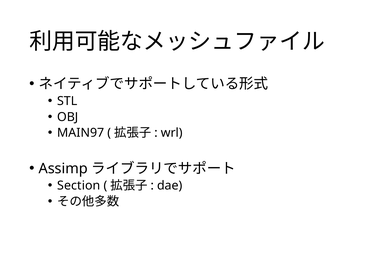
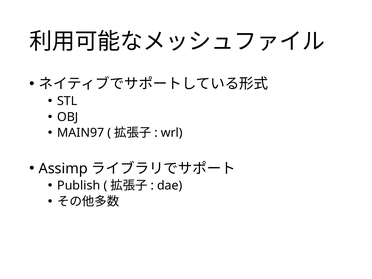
Section: Section -> Publish
